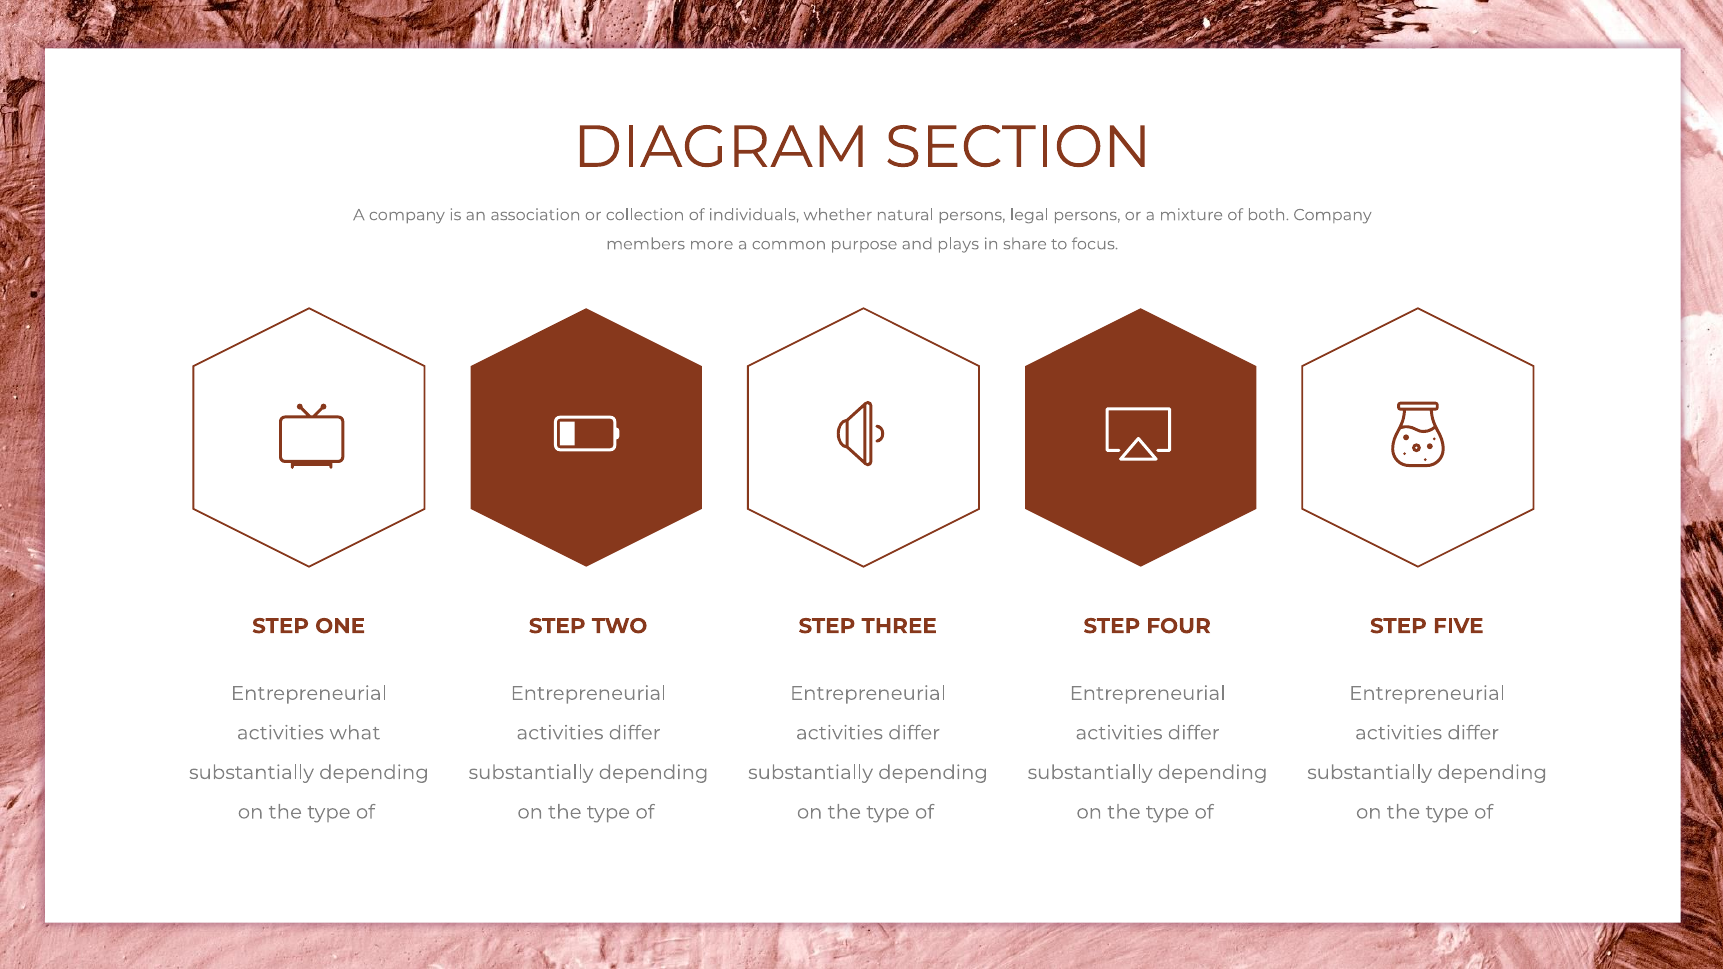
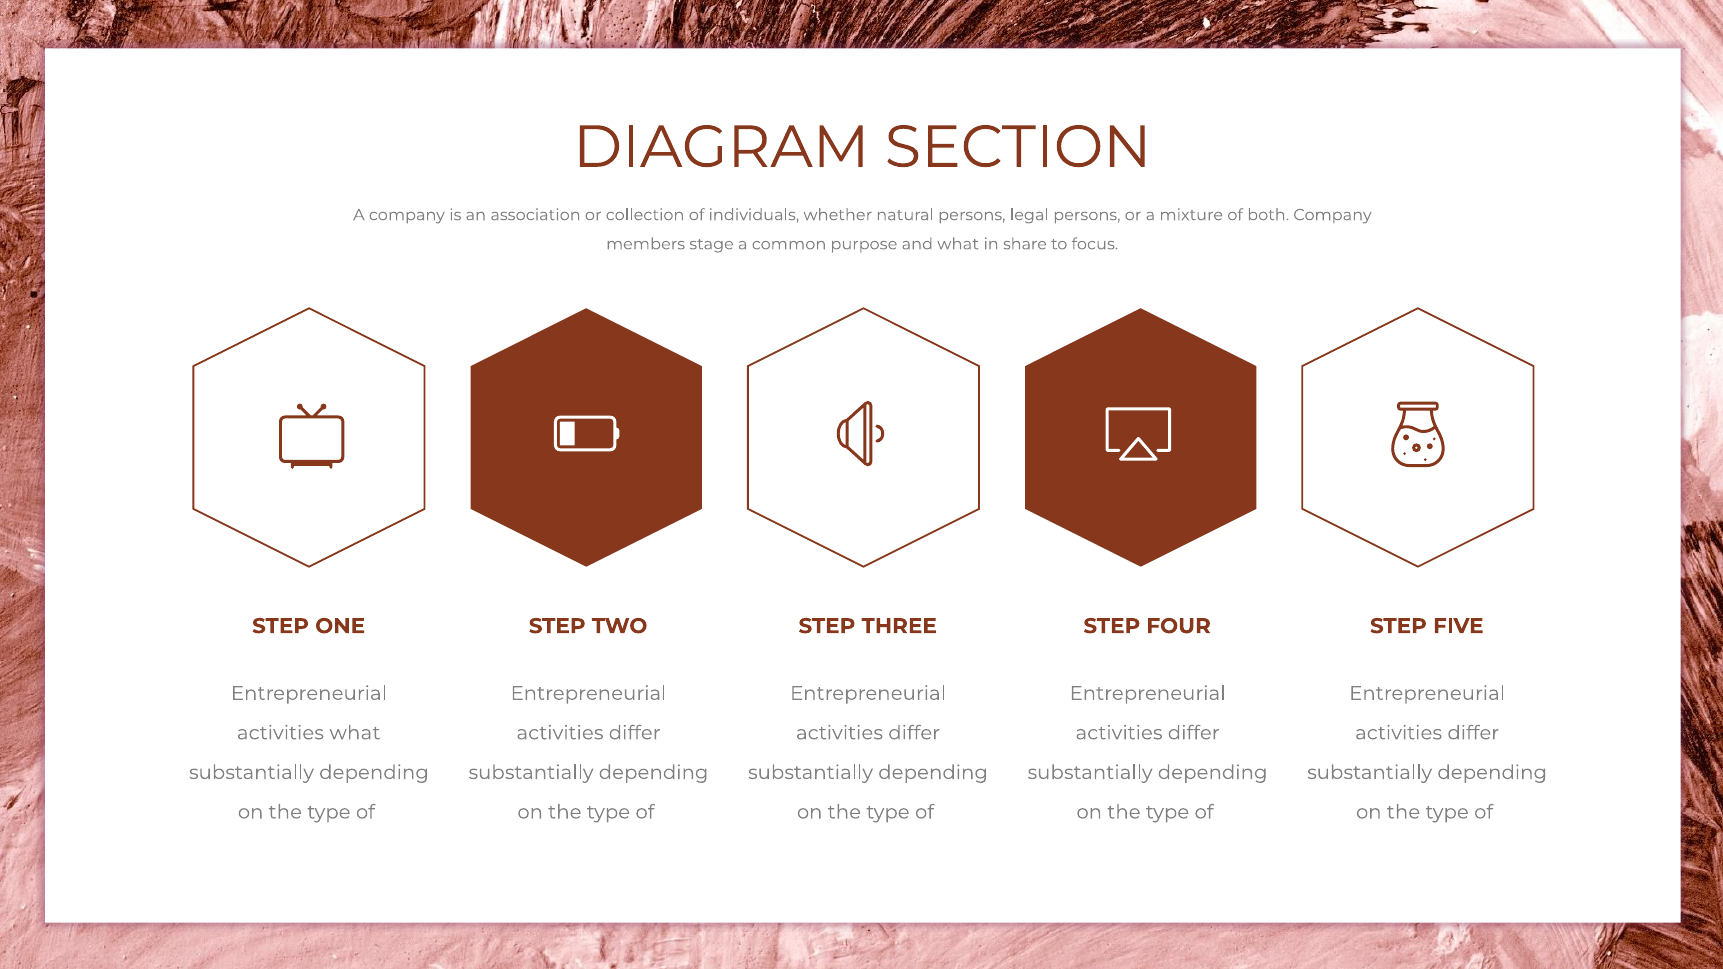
more: more -> stage
and plays: plays -> what
